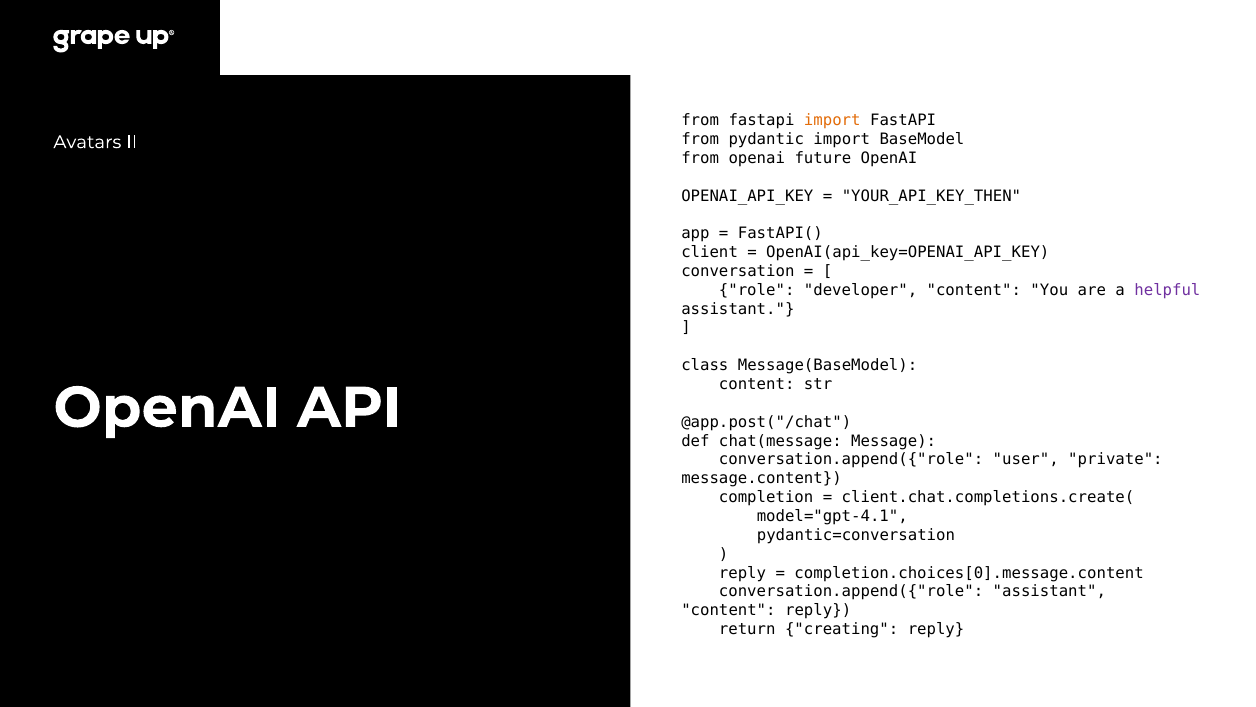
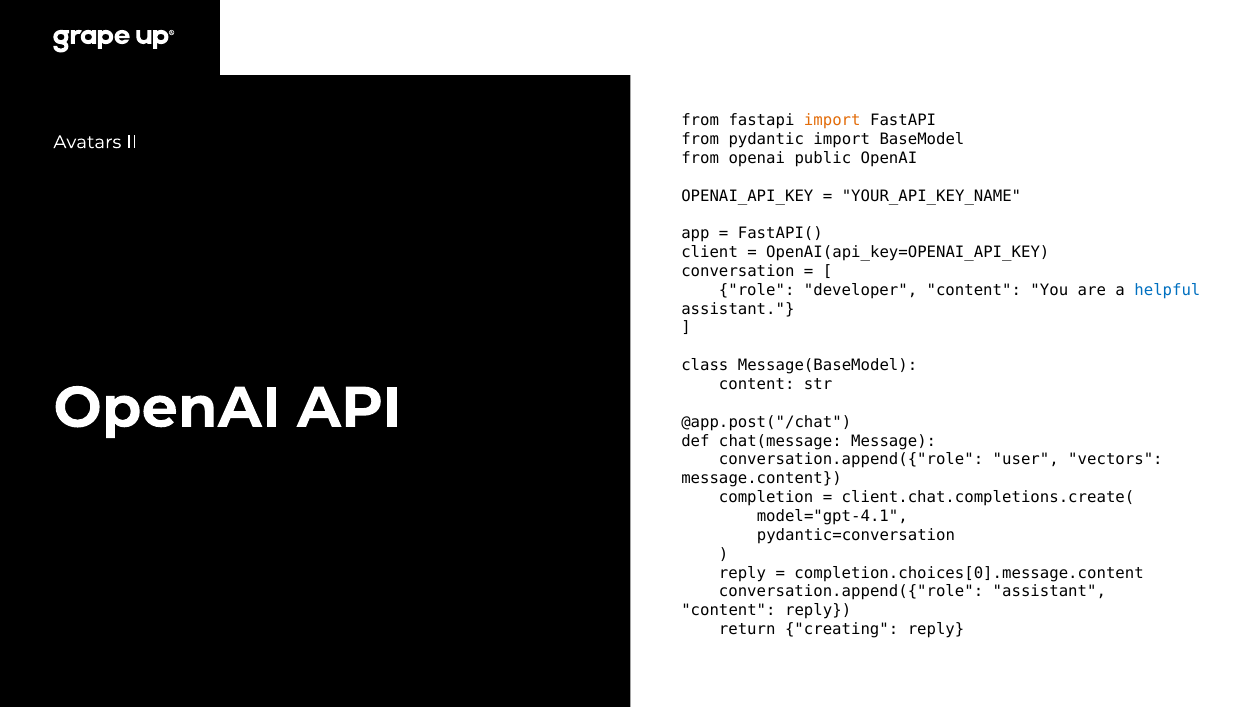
future: future -> public
YOUR_API_KEY_THEN: YOUR_API_KEY_THEN -> YOUR_API_KEY_NAME
helpful colour: purple -> blue
private: private -> vectors
